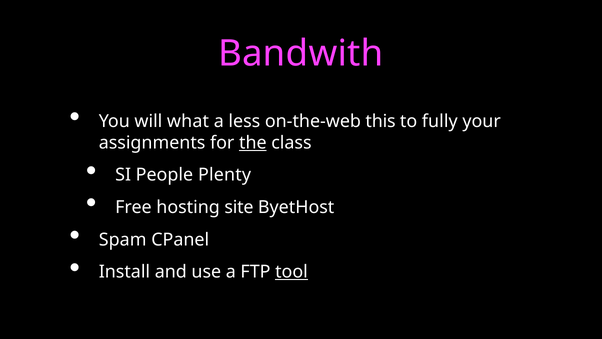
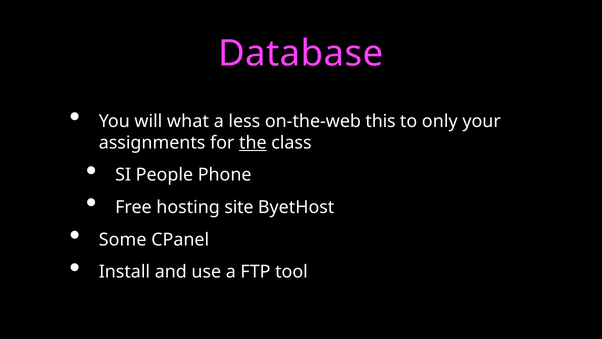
Bandwith: Bandwith -> Database
fully: fully -> only
Plenty: Plenty -> Phone
Spam: Spam -> Some
tool underline: present -> none
